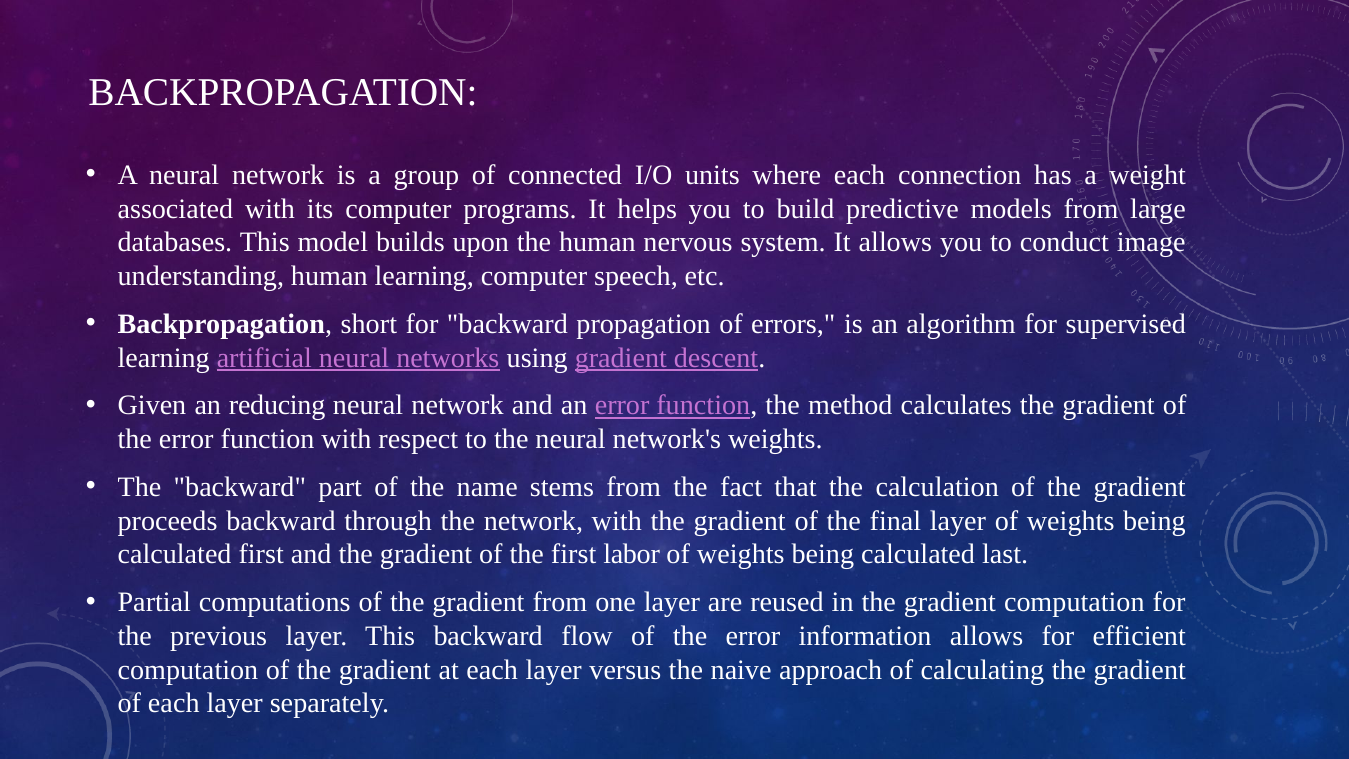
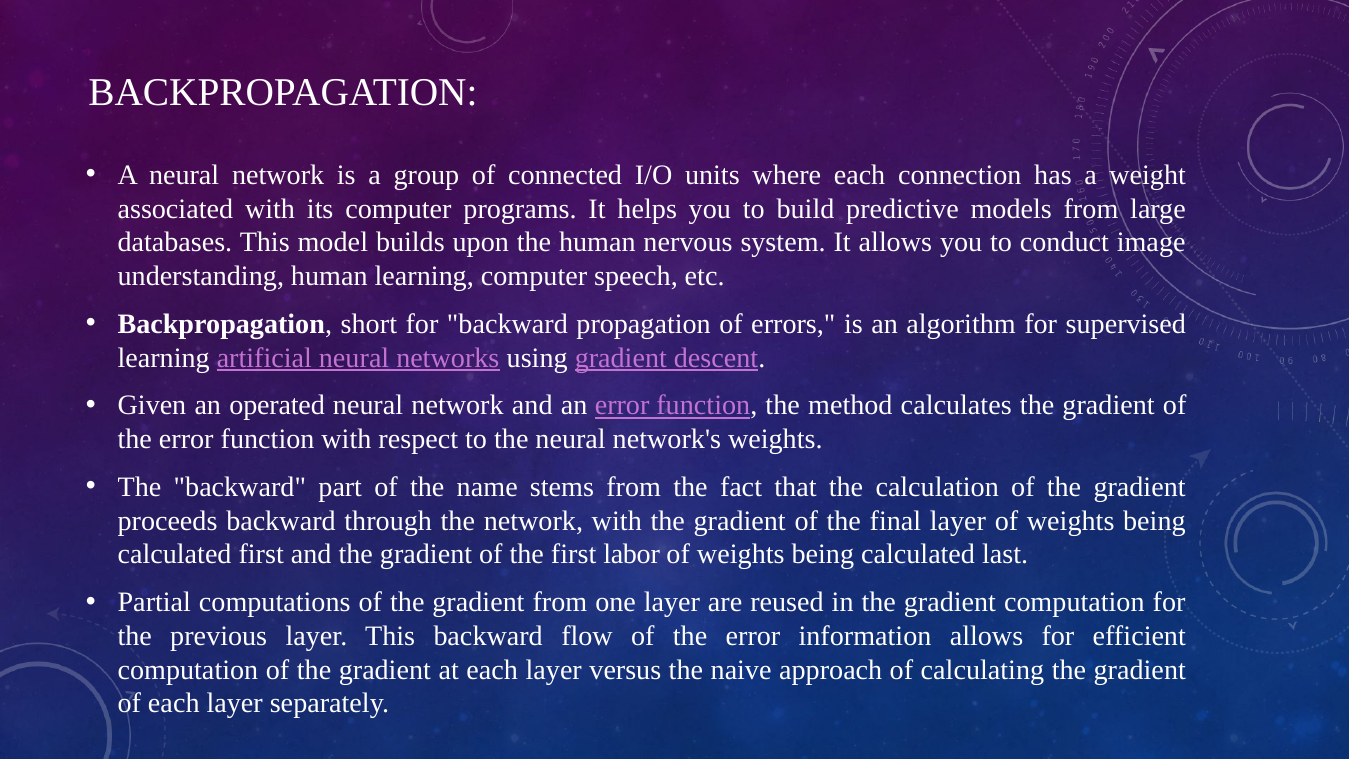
reducing: reducing -> operated
